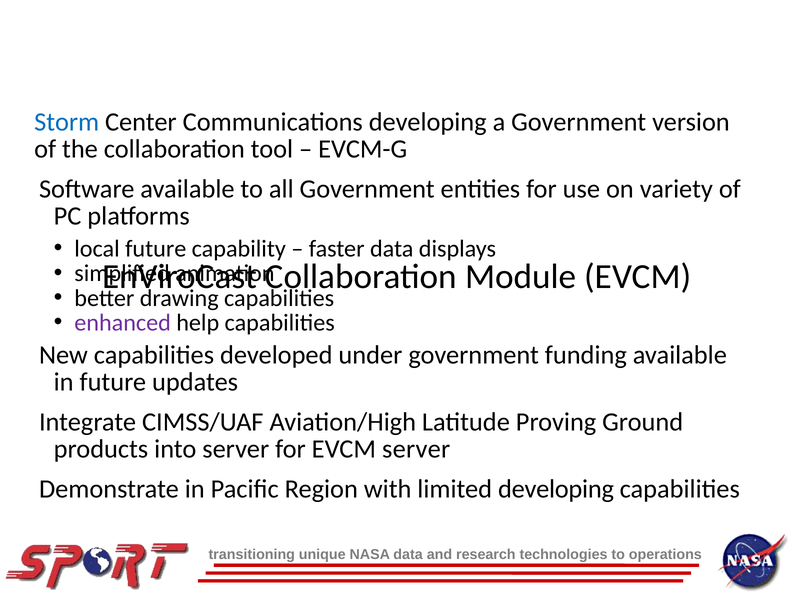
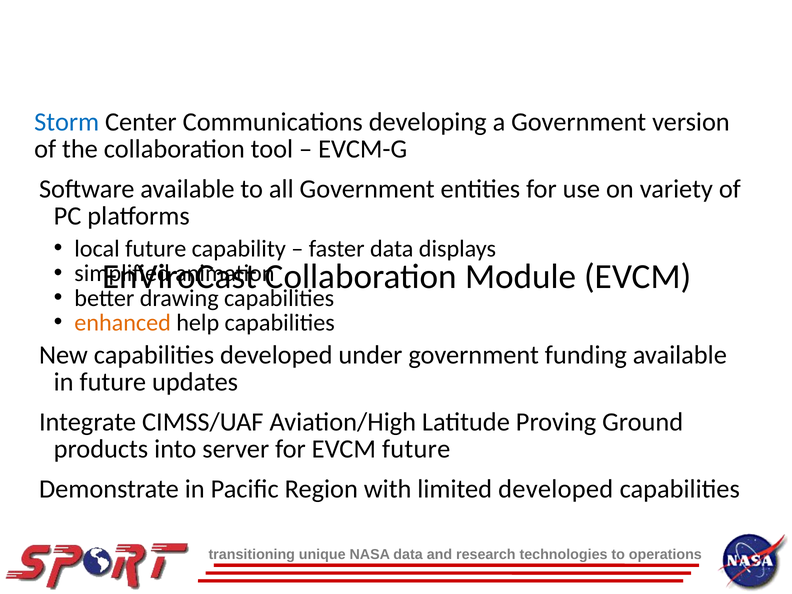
enhanced colour: purple -> orange
EVCM server: server -> future
limited developing: developing -> developed
